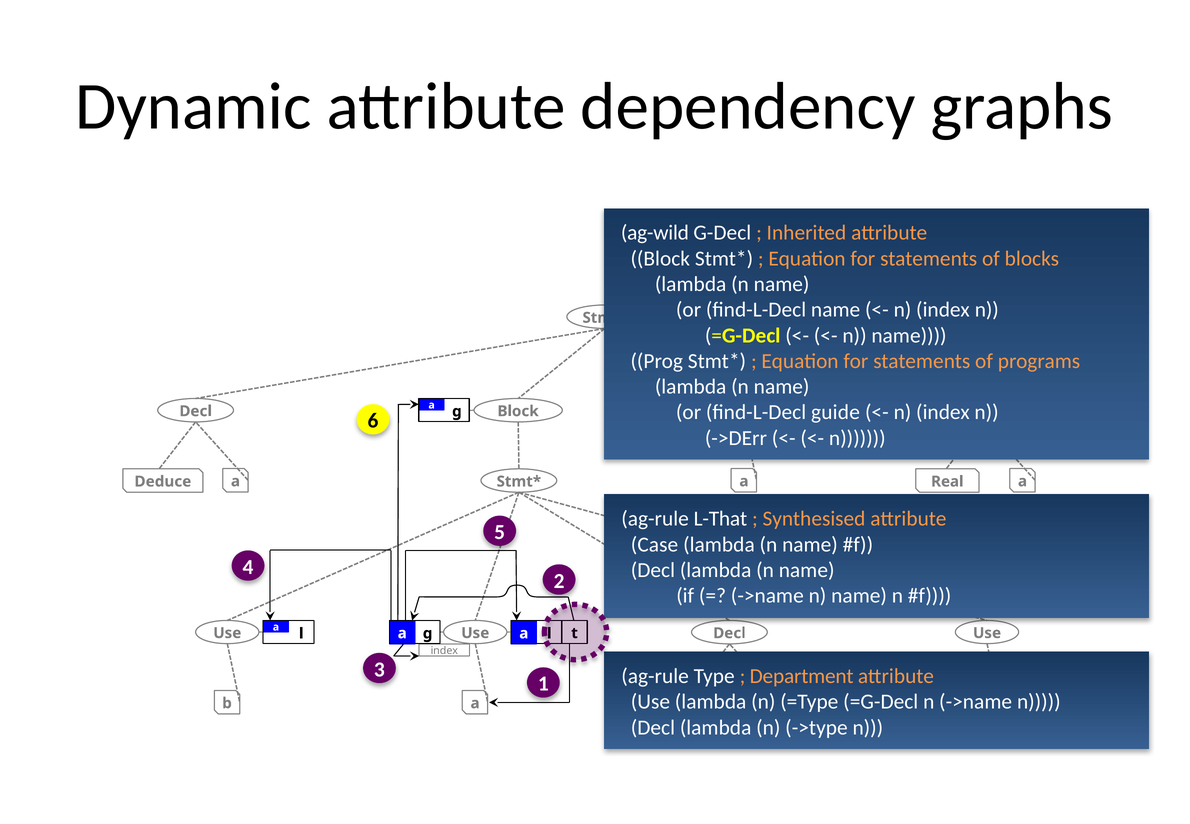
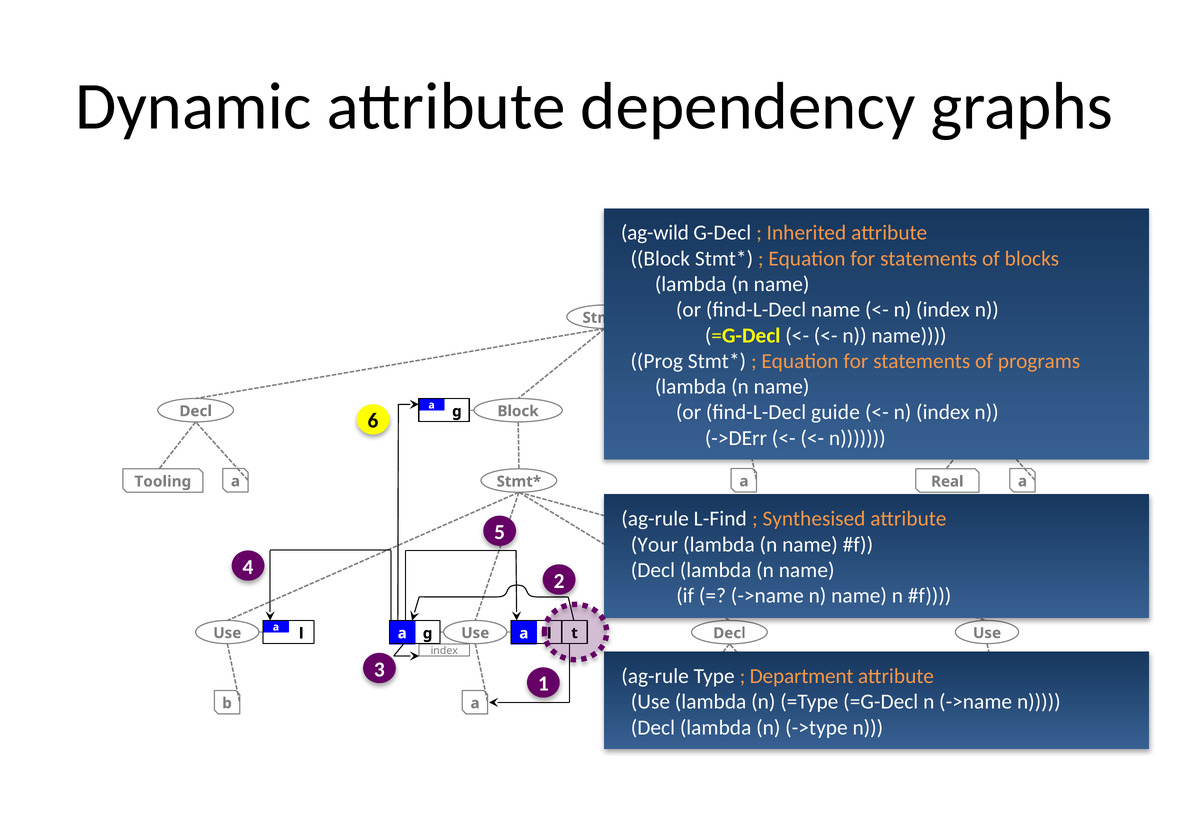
Deduce: Deduce -> Tooling
L-That: L-That -> L-Find
Case: Case -> Your
